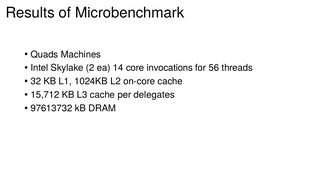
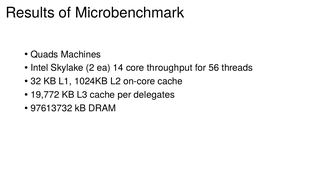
invocations: invocations -> throughput
15,712: 15,712 -> 19,772
